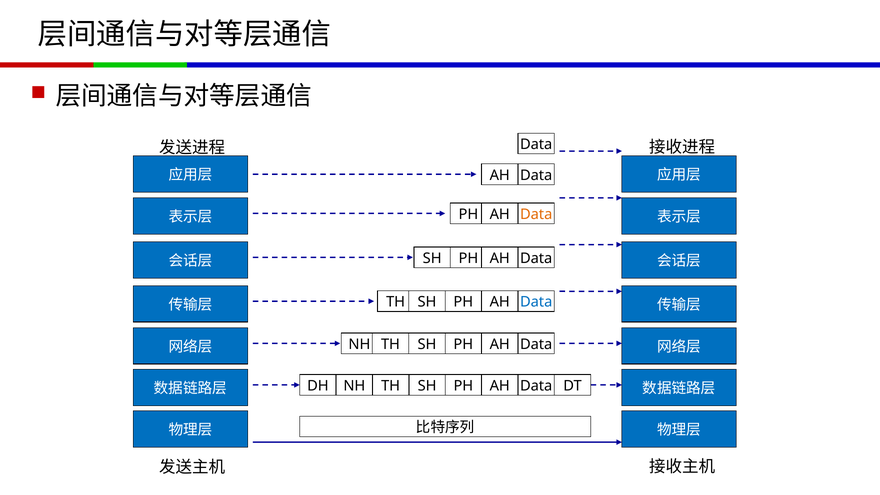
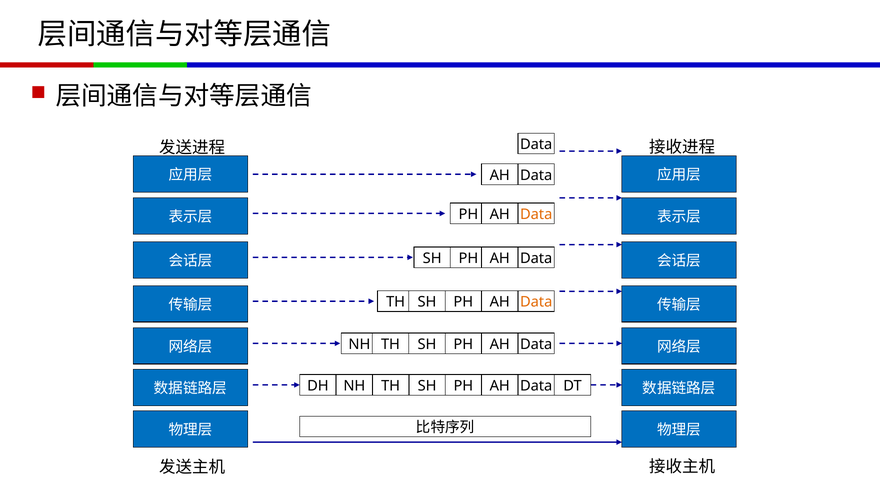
Data at (536, 302) colour: blue -> orange
